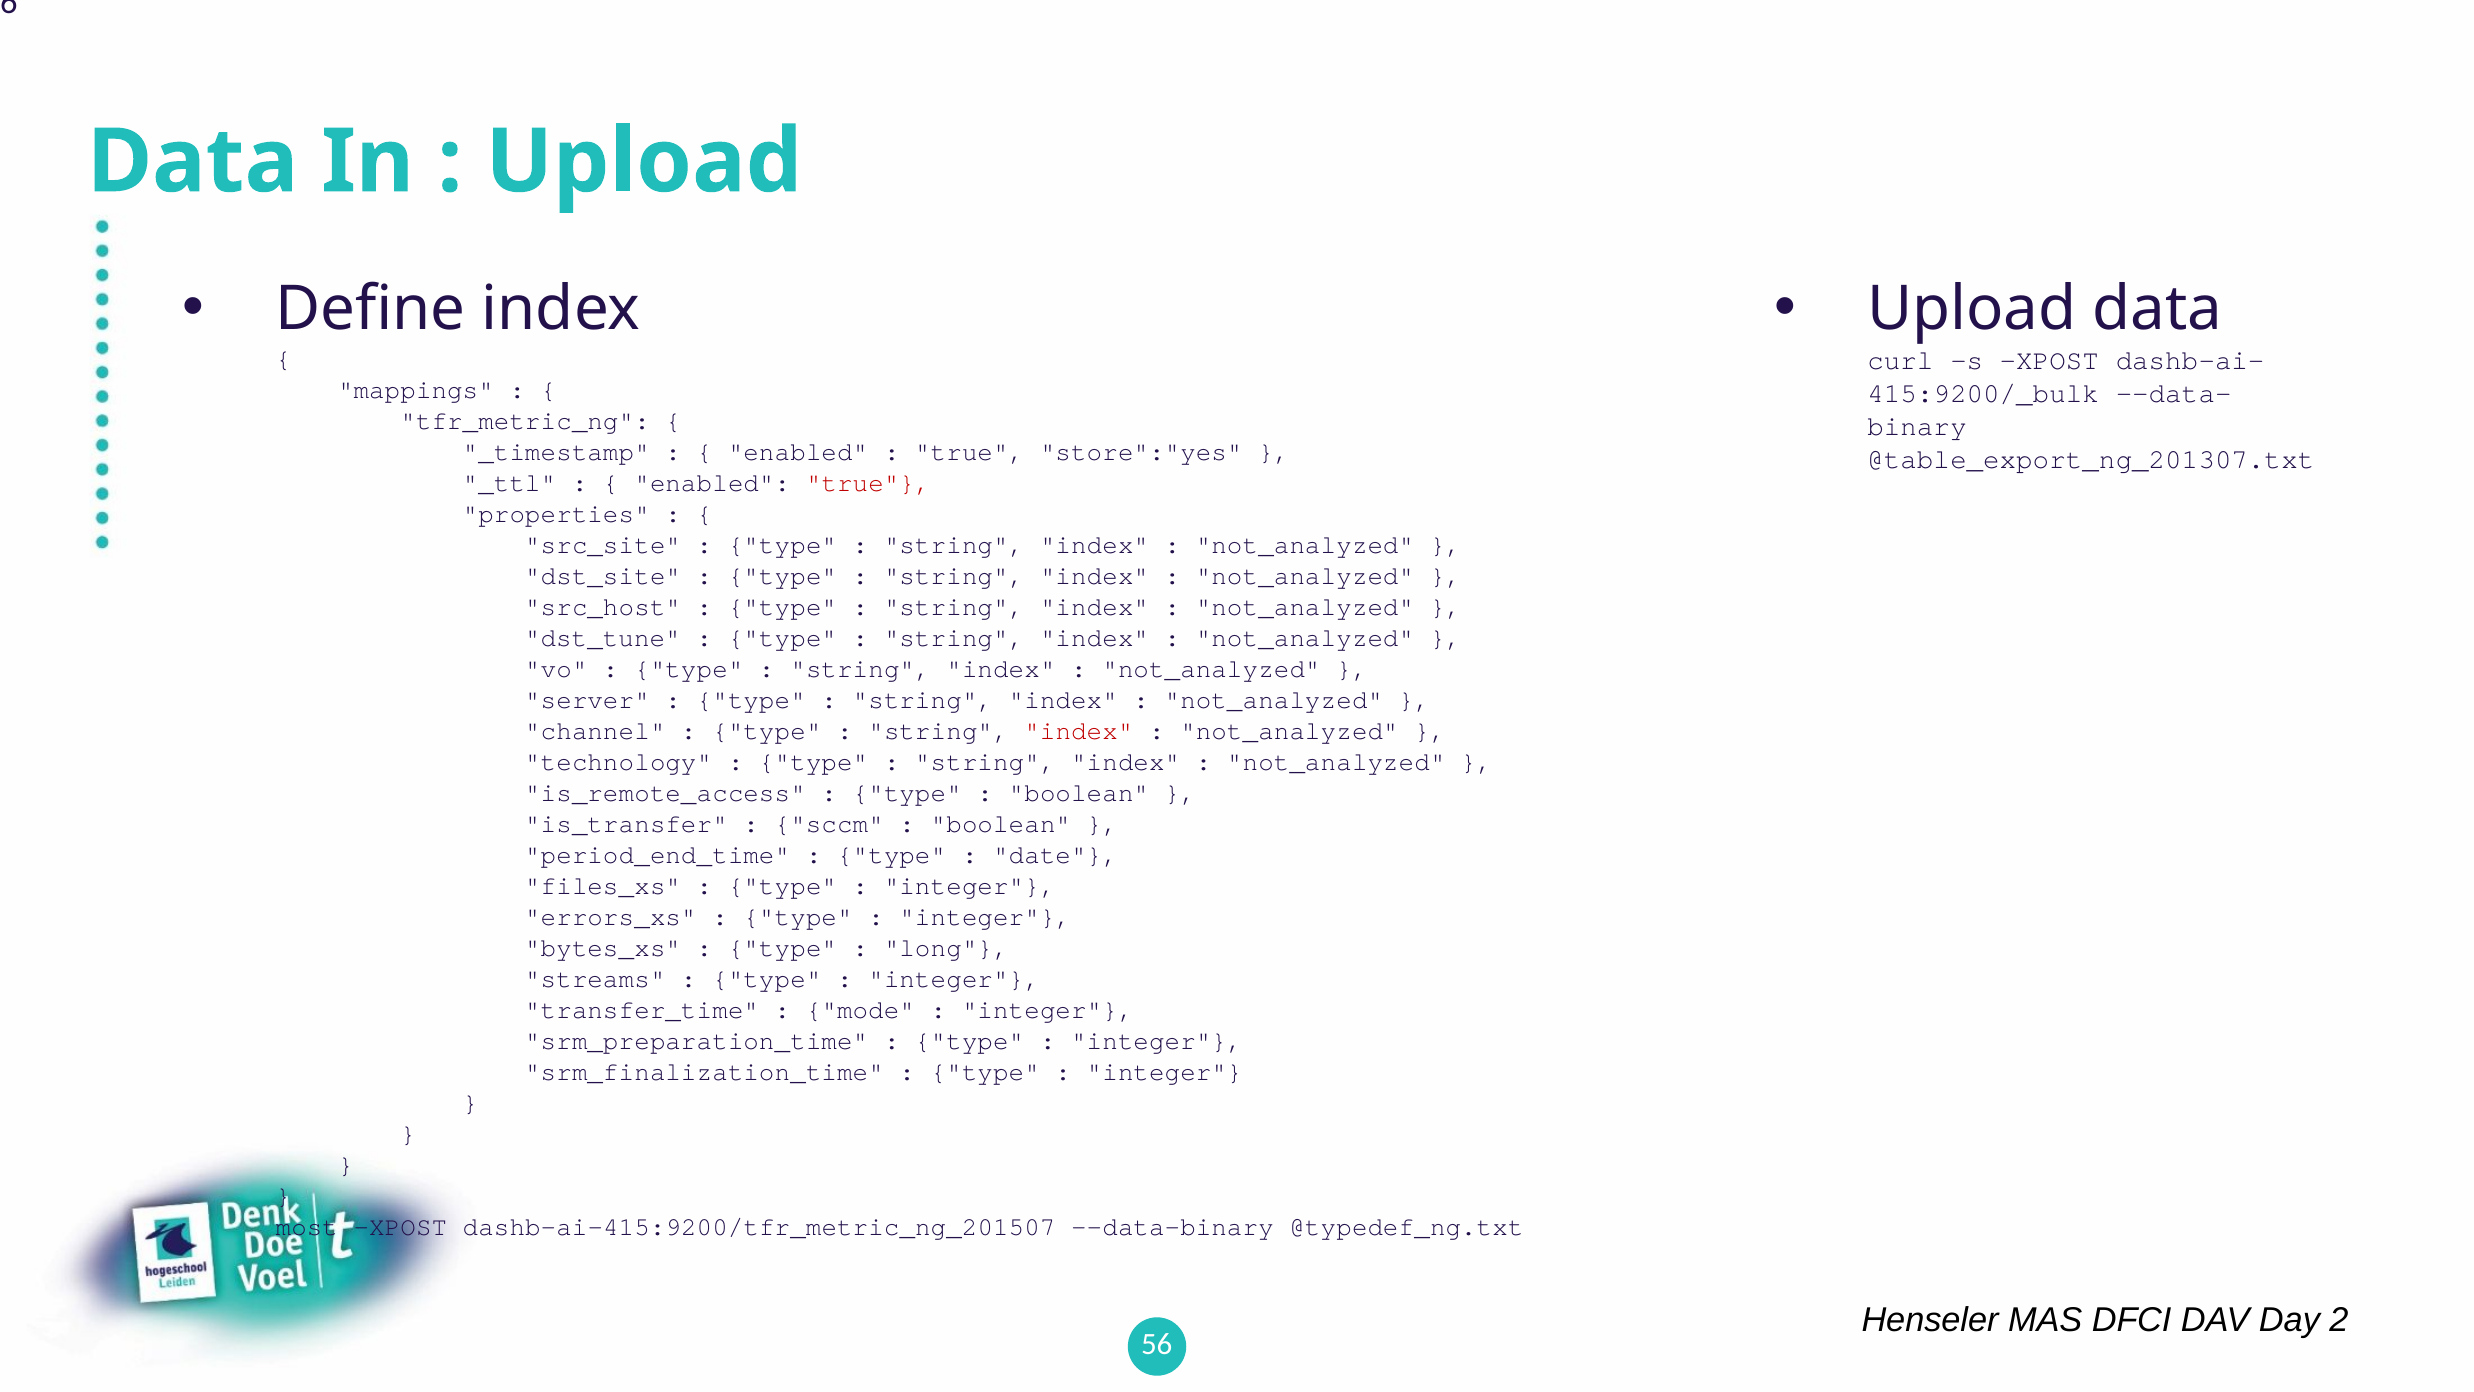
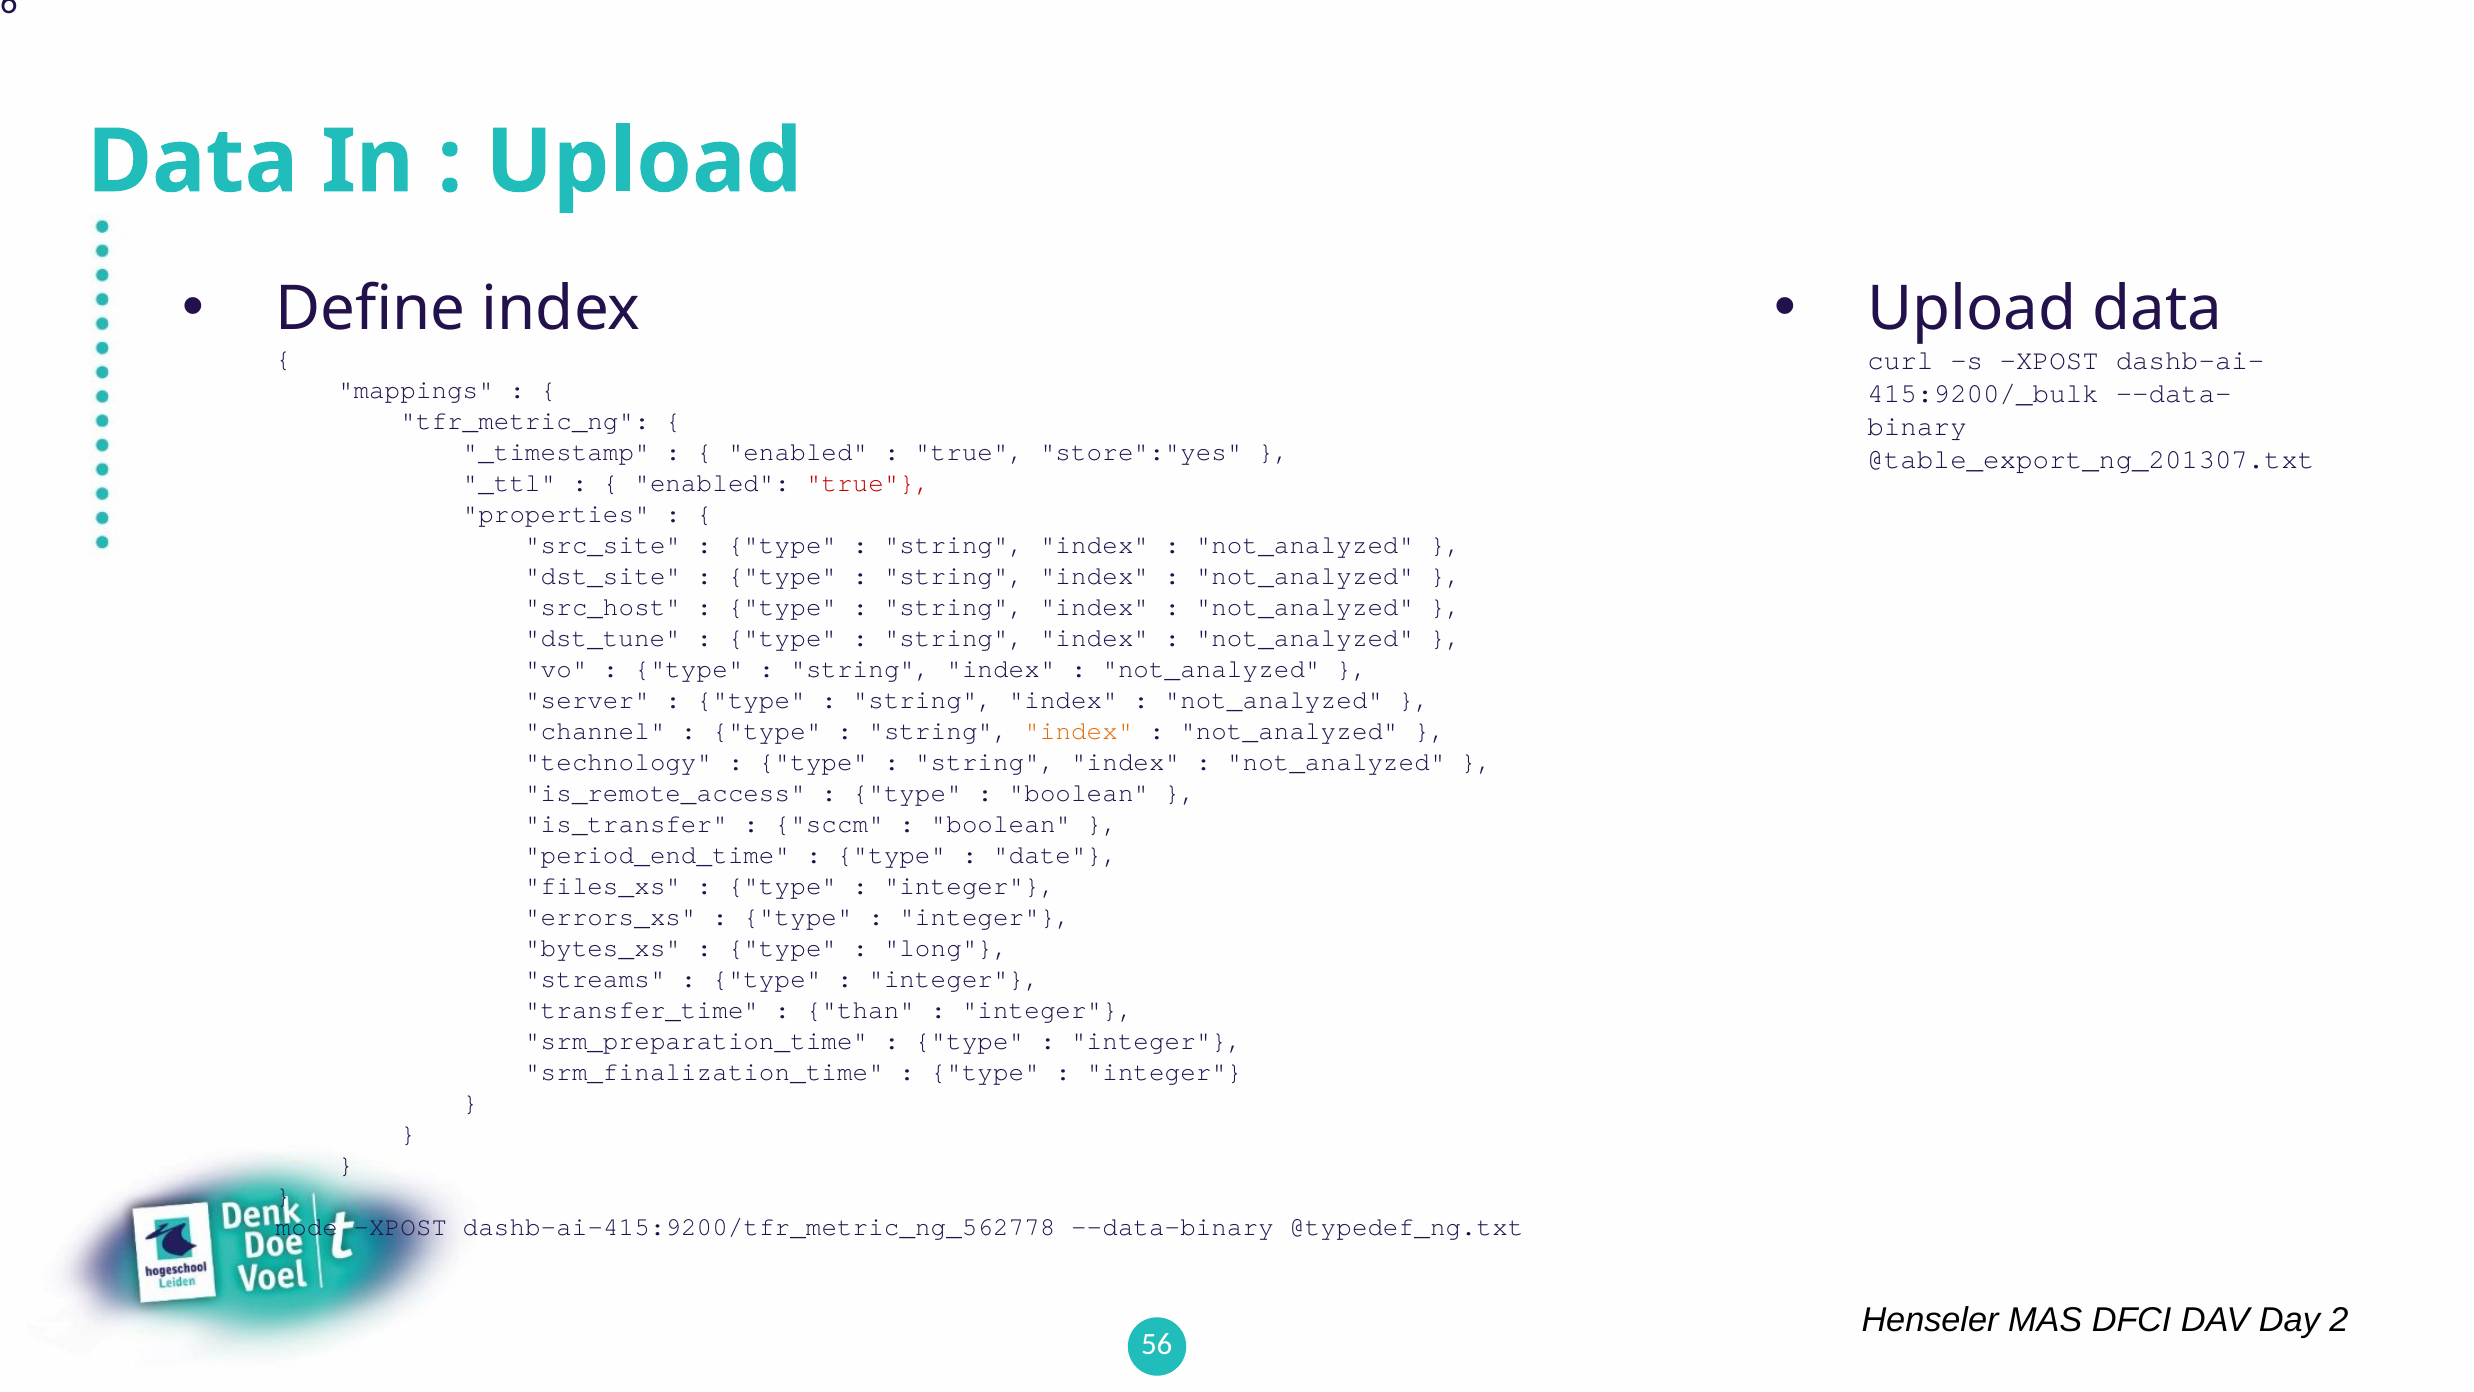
index at (1079, 731) colour: red -> orange
mode: mode -> than
most: most -> mode
dashb-ai-415:9200/tfr_metric_ng_201507: dashb-ai-415:9200/tfr_metric_ng_201507 -> dashb-ai-415:9200/tfr_metric_ng_562778
